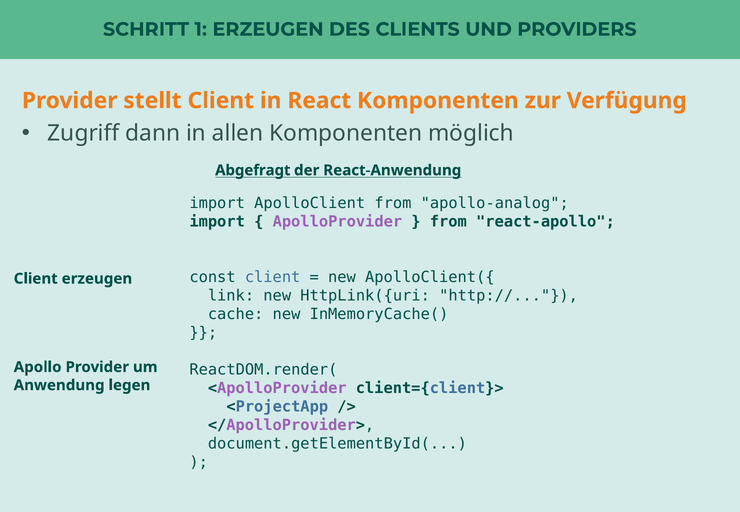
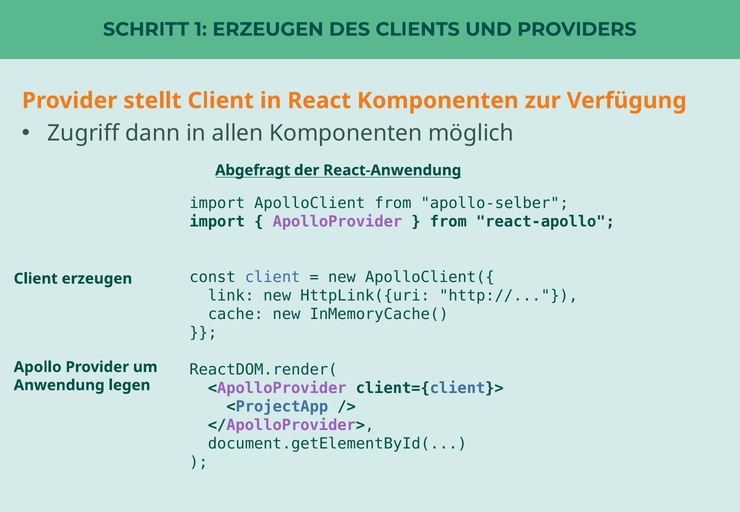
apollo-analog: apollo-analog -> apollo-selber
